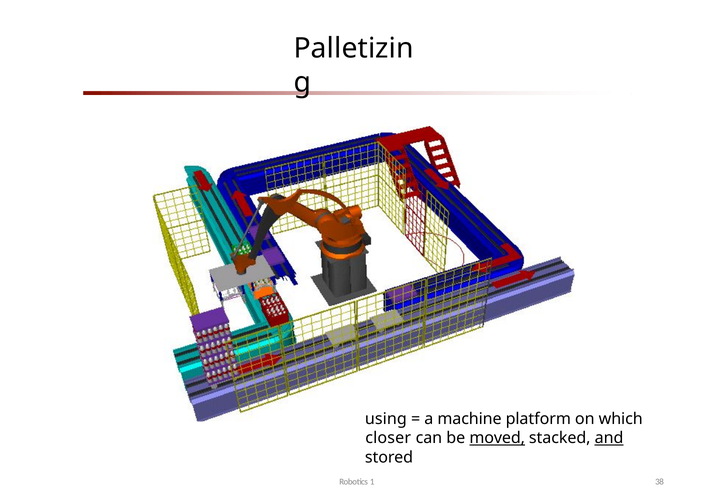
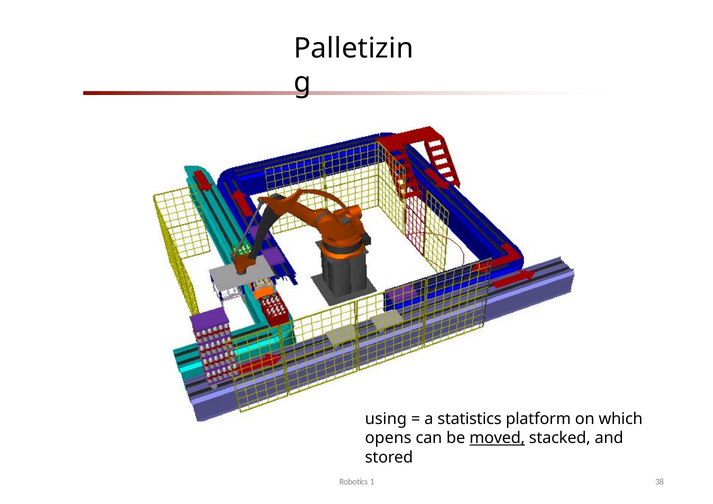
machine: machine -> statistics
closer: closer -> opens
and underline: present -> none
